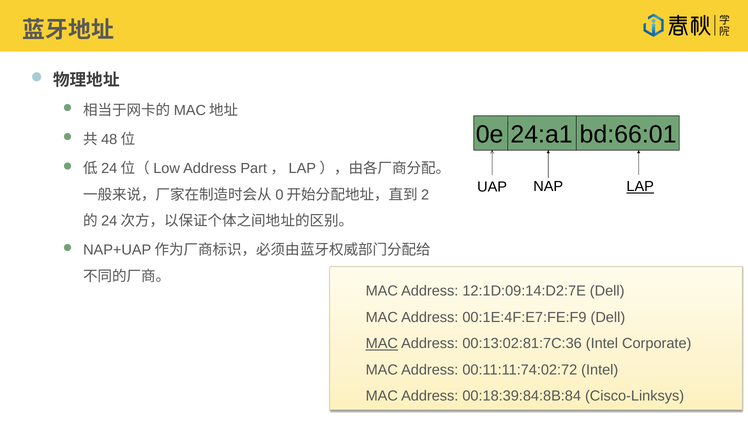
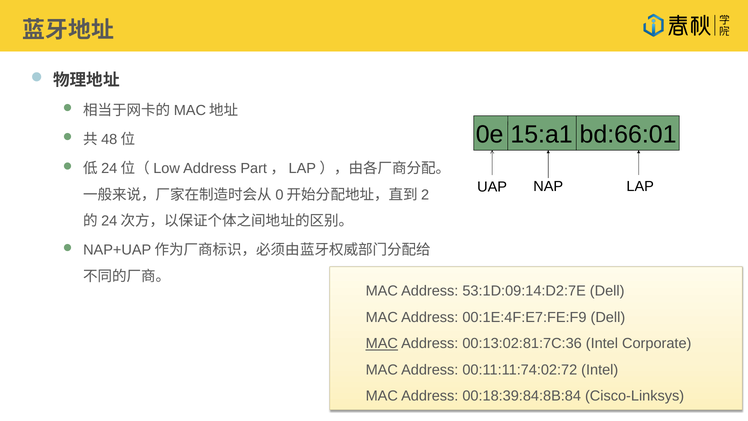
24:a1: 24:a1 -> 15:a1
LAP at (640, 186) underline: present -> none
12:1D:09:14:D2:7E: 12:1D:09:14:D2:7E -> 53:1D:09:14:D2:7E
